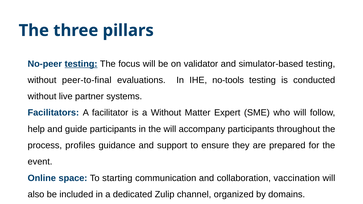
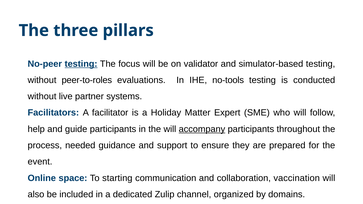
peer-to-final: peer-to-final -> peer-to-roles
a Without: Without -> Holiday
accompany underline: none -> present
profiles: profiles -> needed
